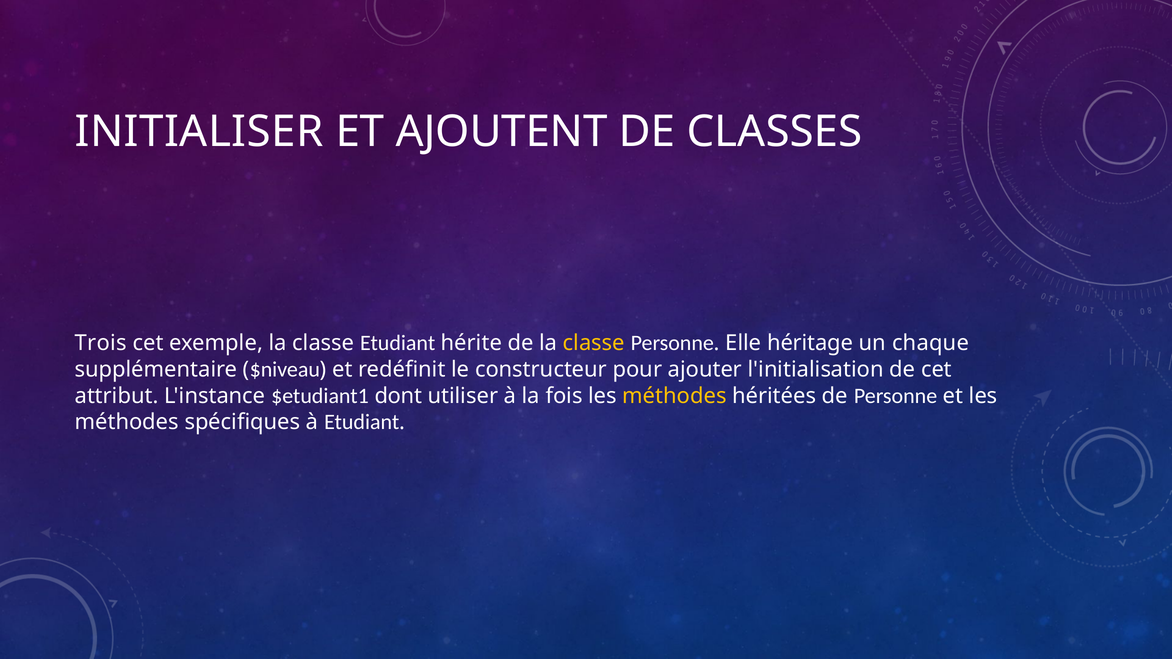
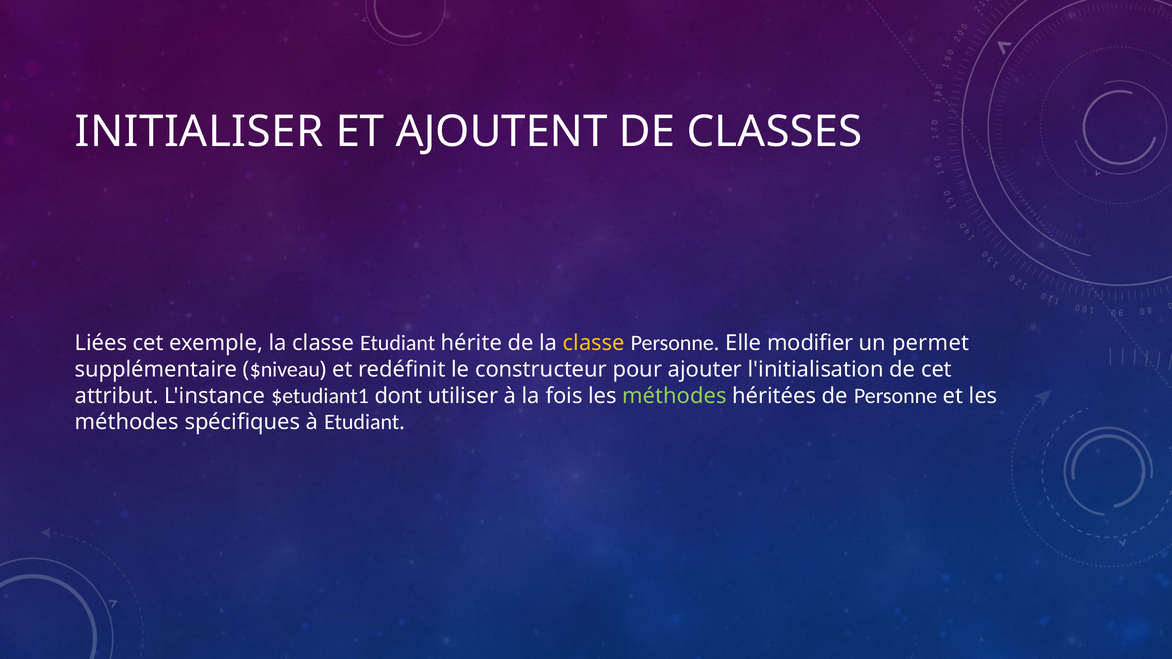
Trois: Trois -> Liées
héritage: héritage -> modifier
chaque: chaque -> permet
méthodes at (674, 396) colour: yellow -> light green
